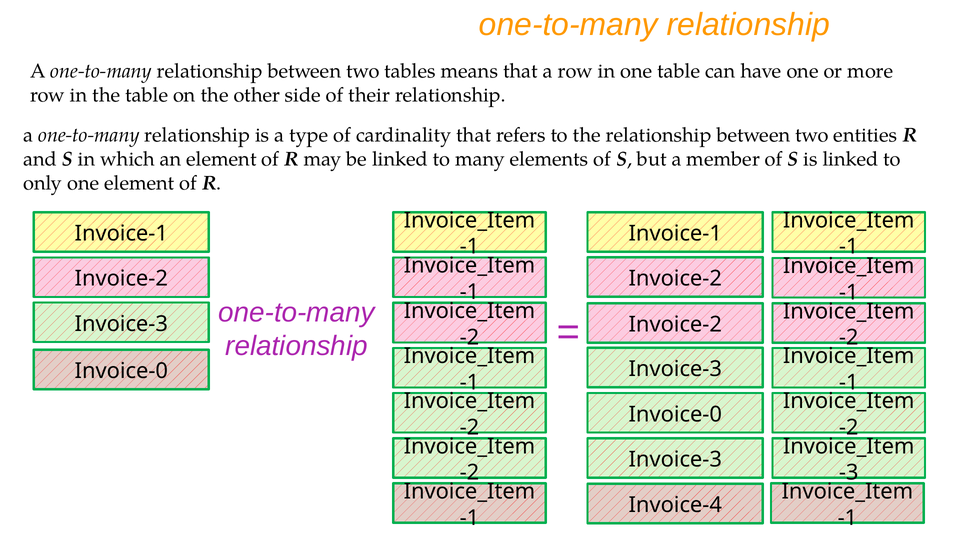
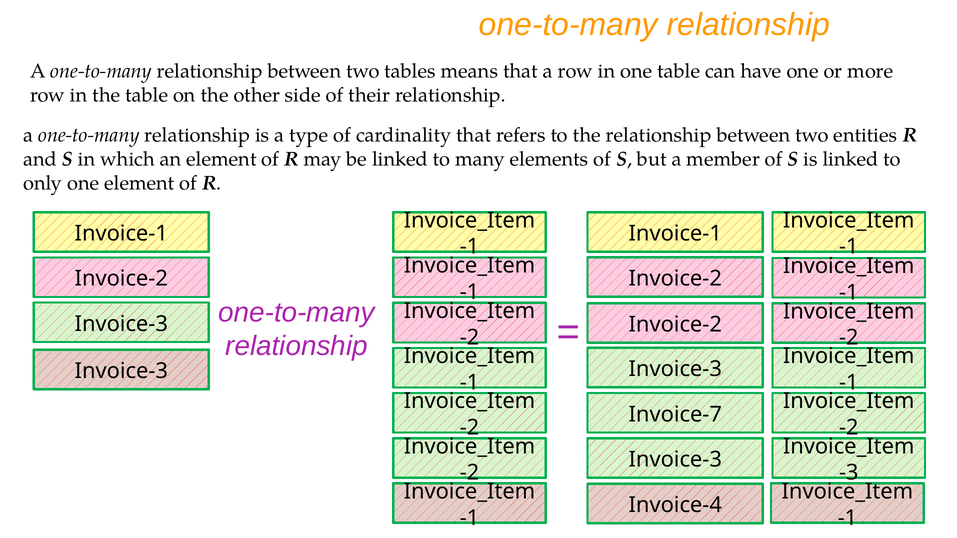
Invoice-0 at (121, 371): Invoice-0 -> Invoice-3
Invoice-0 at (675, 415): Invoice-0 -> Invoice-7
